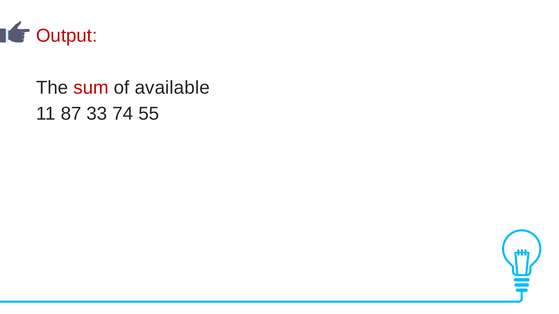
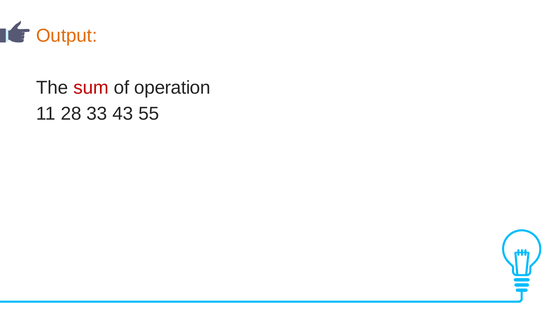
Output colour: red -> orange
available: available -> operation
87: 87 -> 28
74: 74 -> 43
